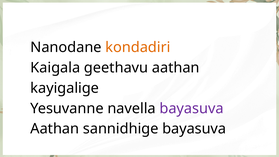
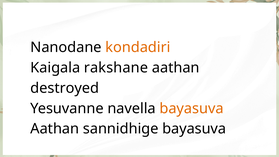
geethavu: geethavu -> rakshane
kayigalige: kayigalige -> destroyed
bayasuva at (192, 108) colour: purple -> orange
